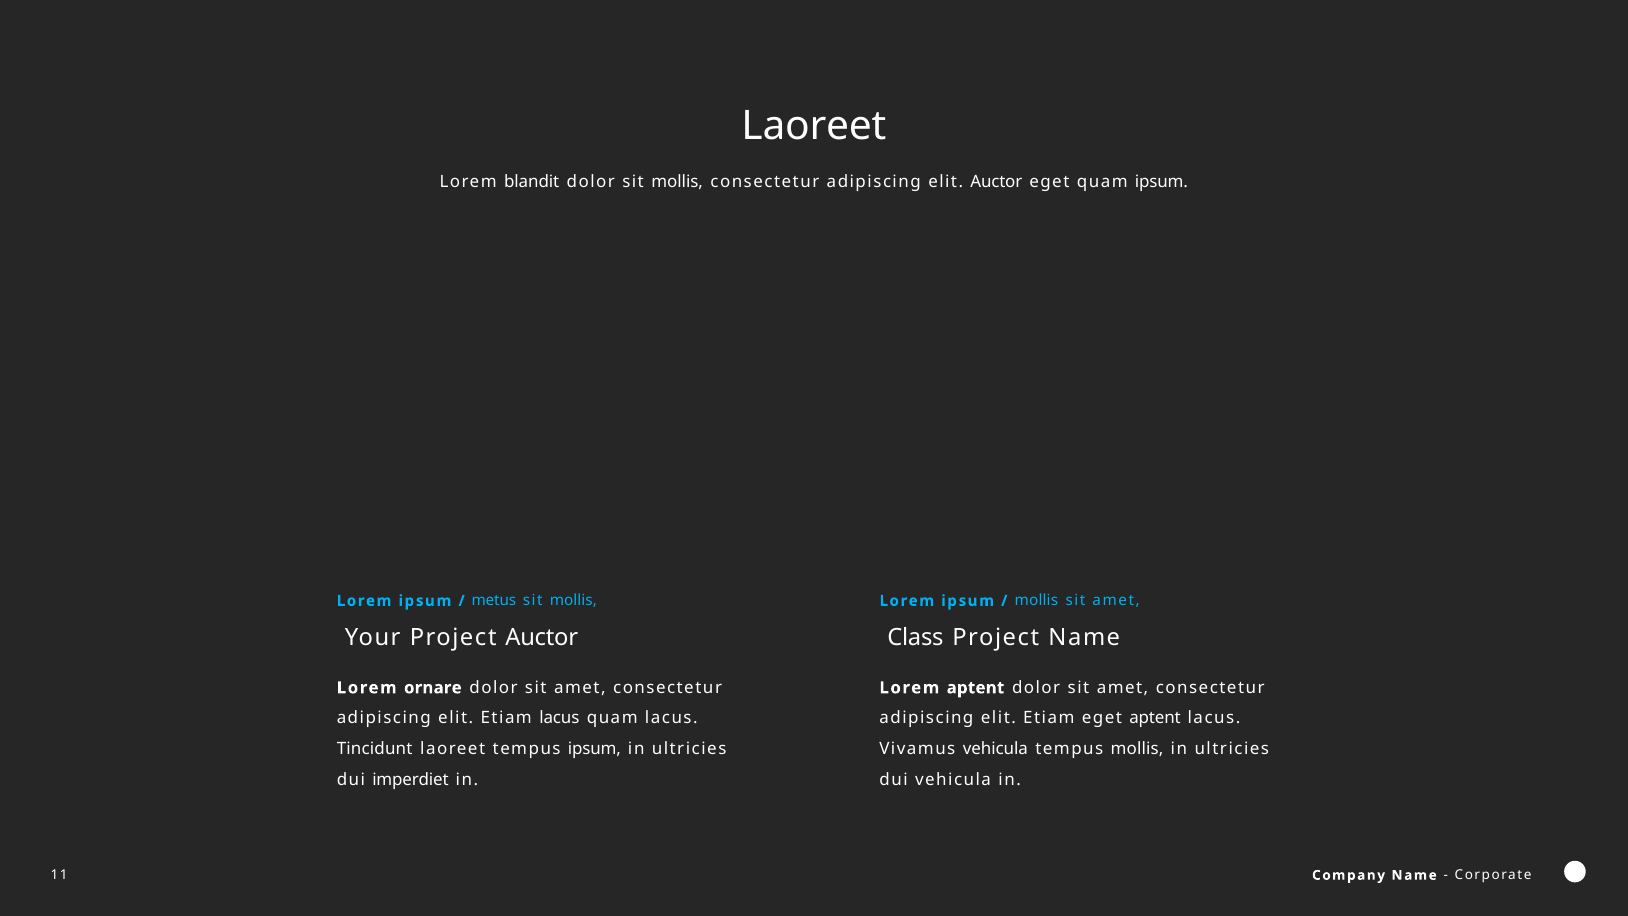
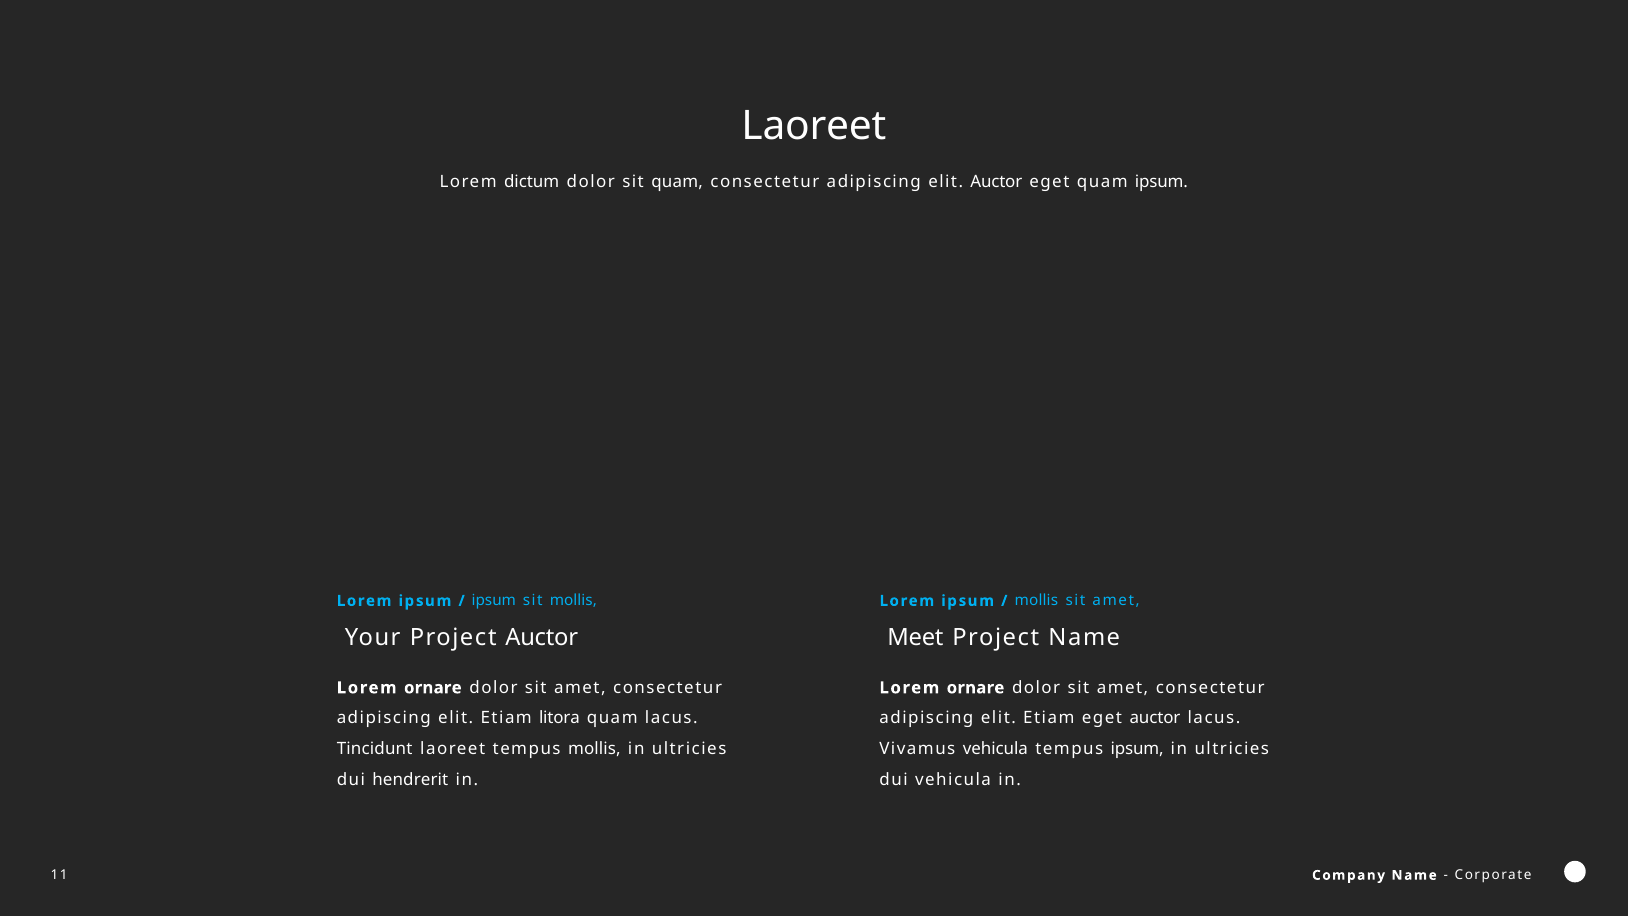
blandit: blandit -> dictum
dolor sit mollis: mollis -> quam
metus at (494, 601): metus -> ipsum
Class: Class -> Meet
aptent at (975, 688): aptent -> ornare
Etiam lacus: lacus -> litora
eget aptent: aptent -> auctor
tempus ipsum: ipsum -> mollis
tempus mollis: mollis -> ipsum
imperdiet: imperdiet -> hendrerit
